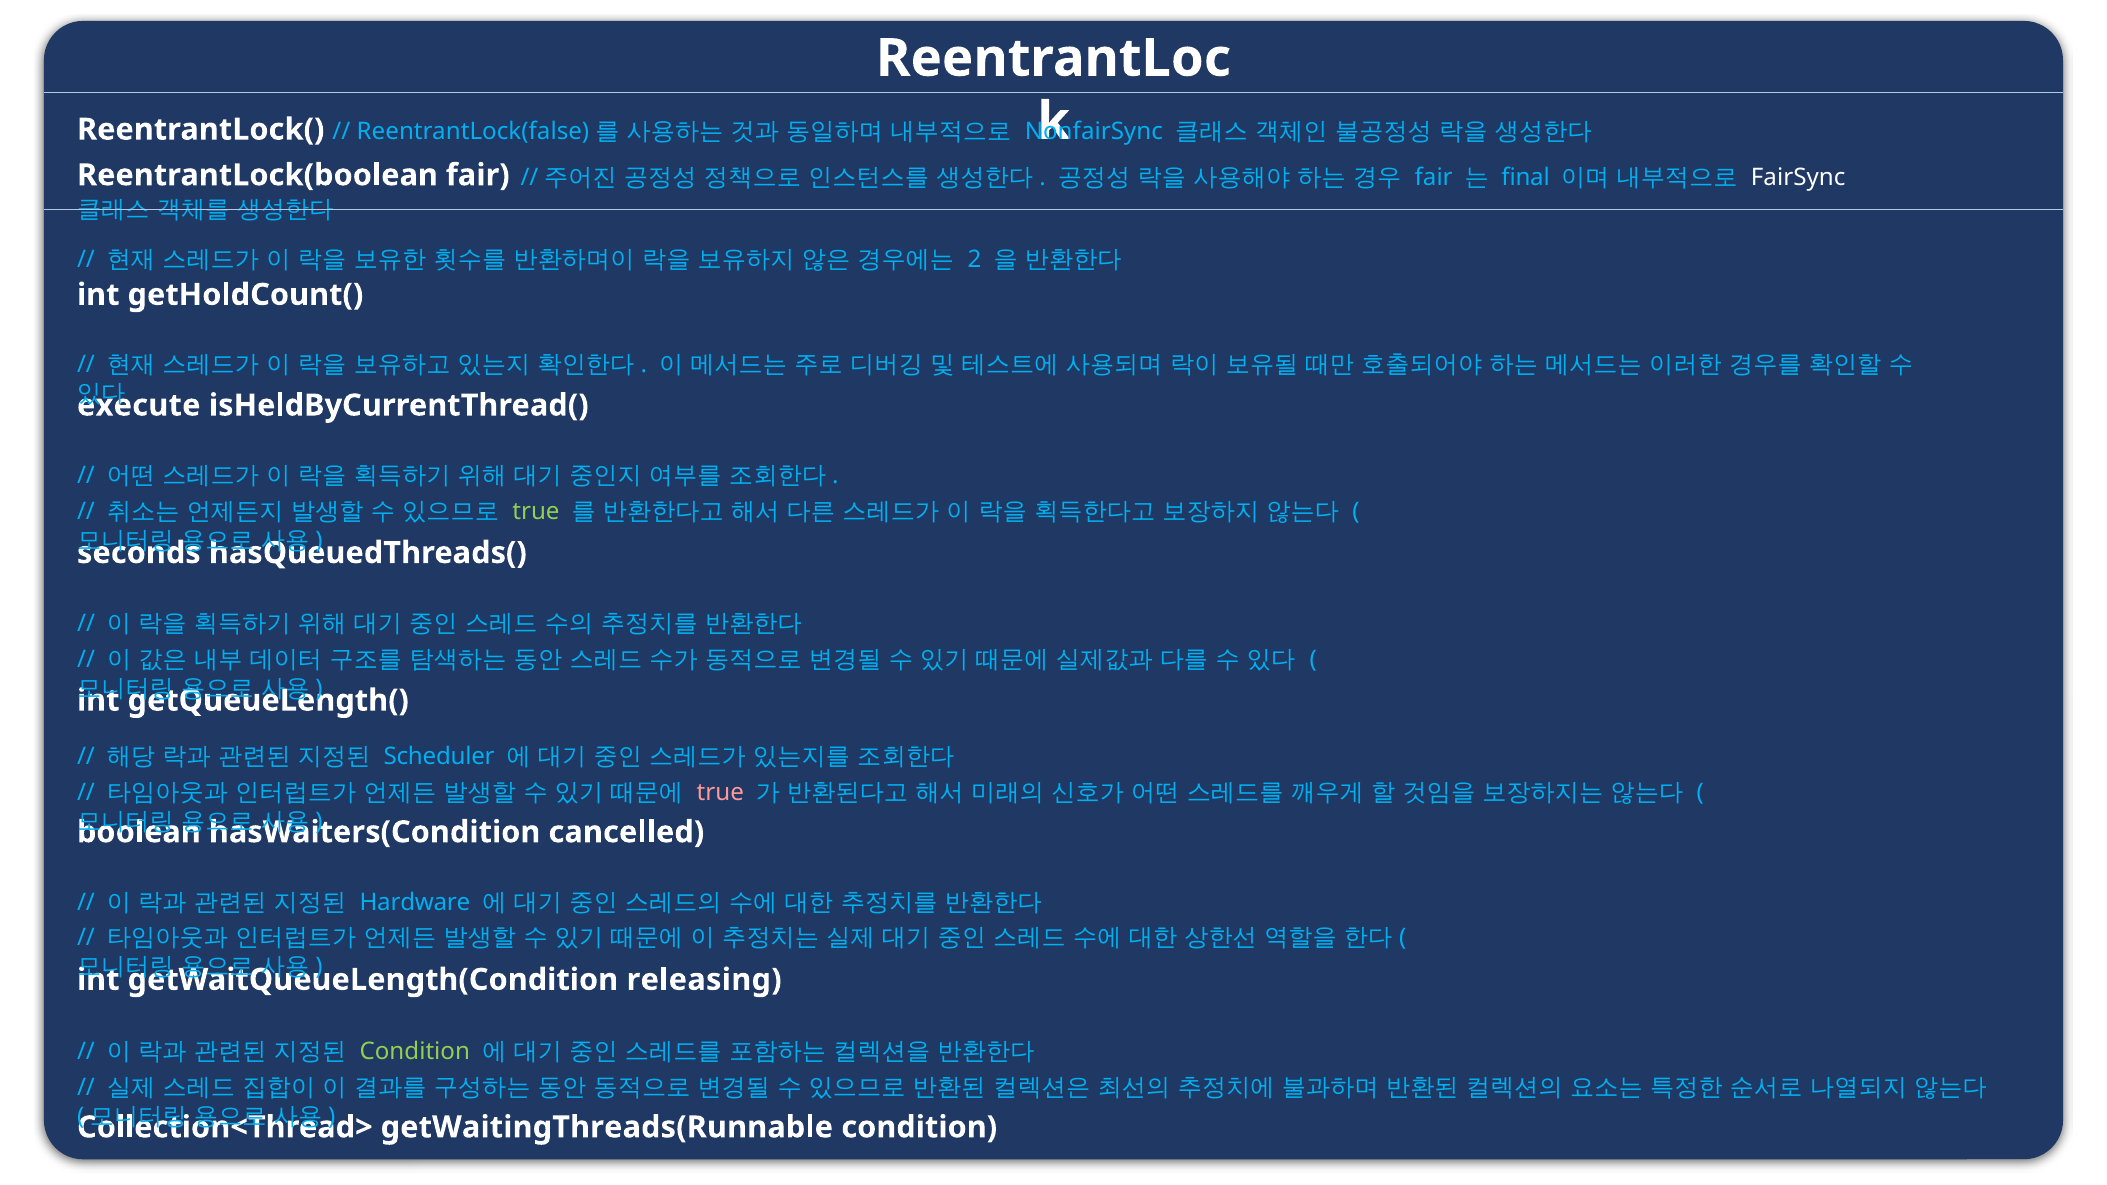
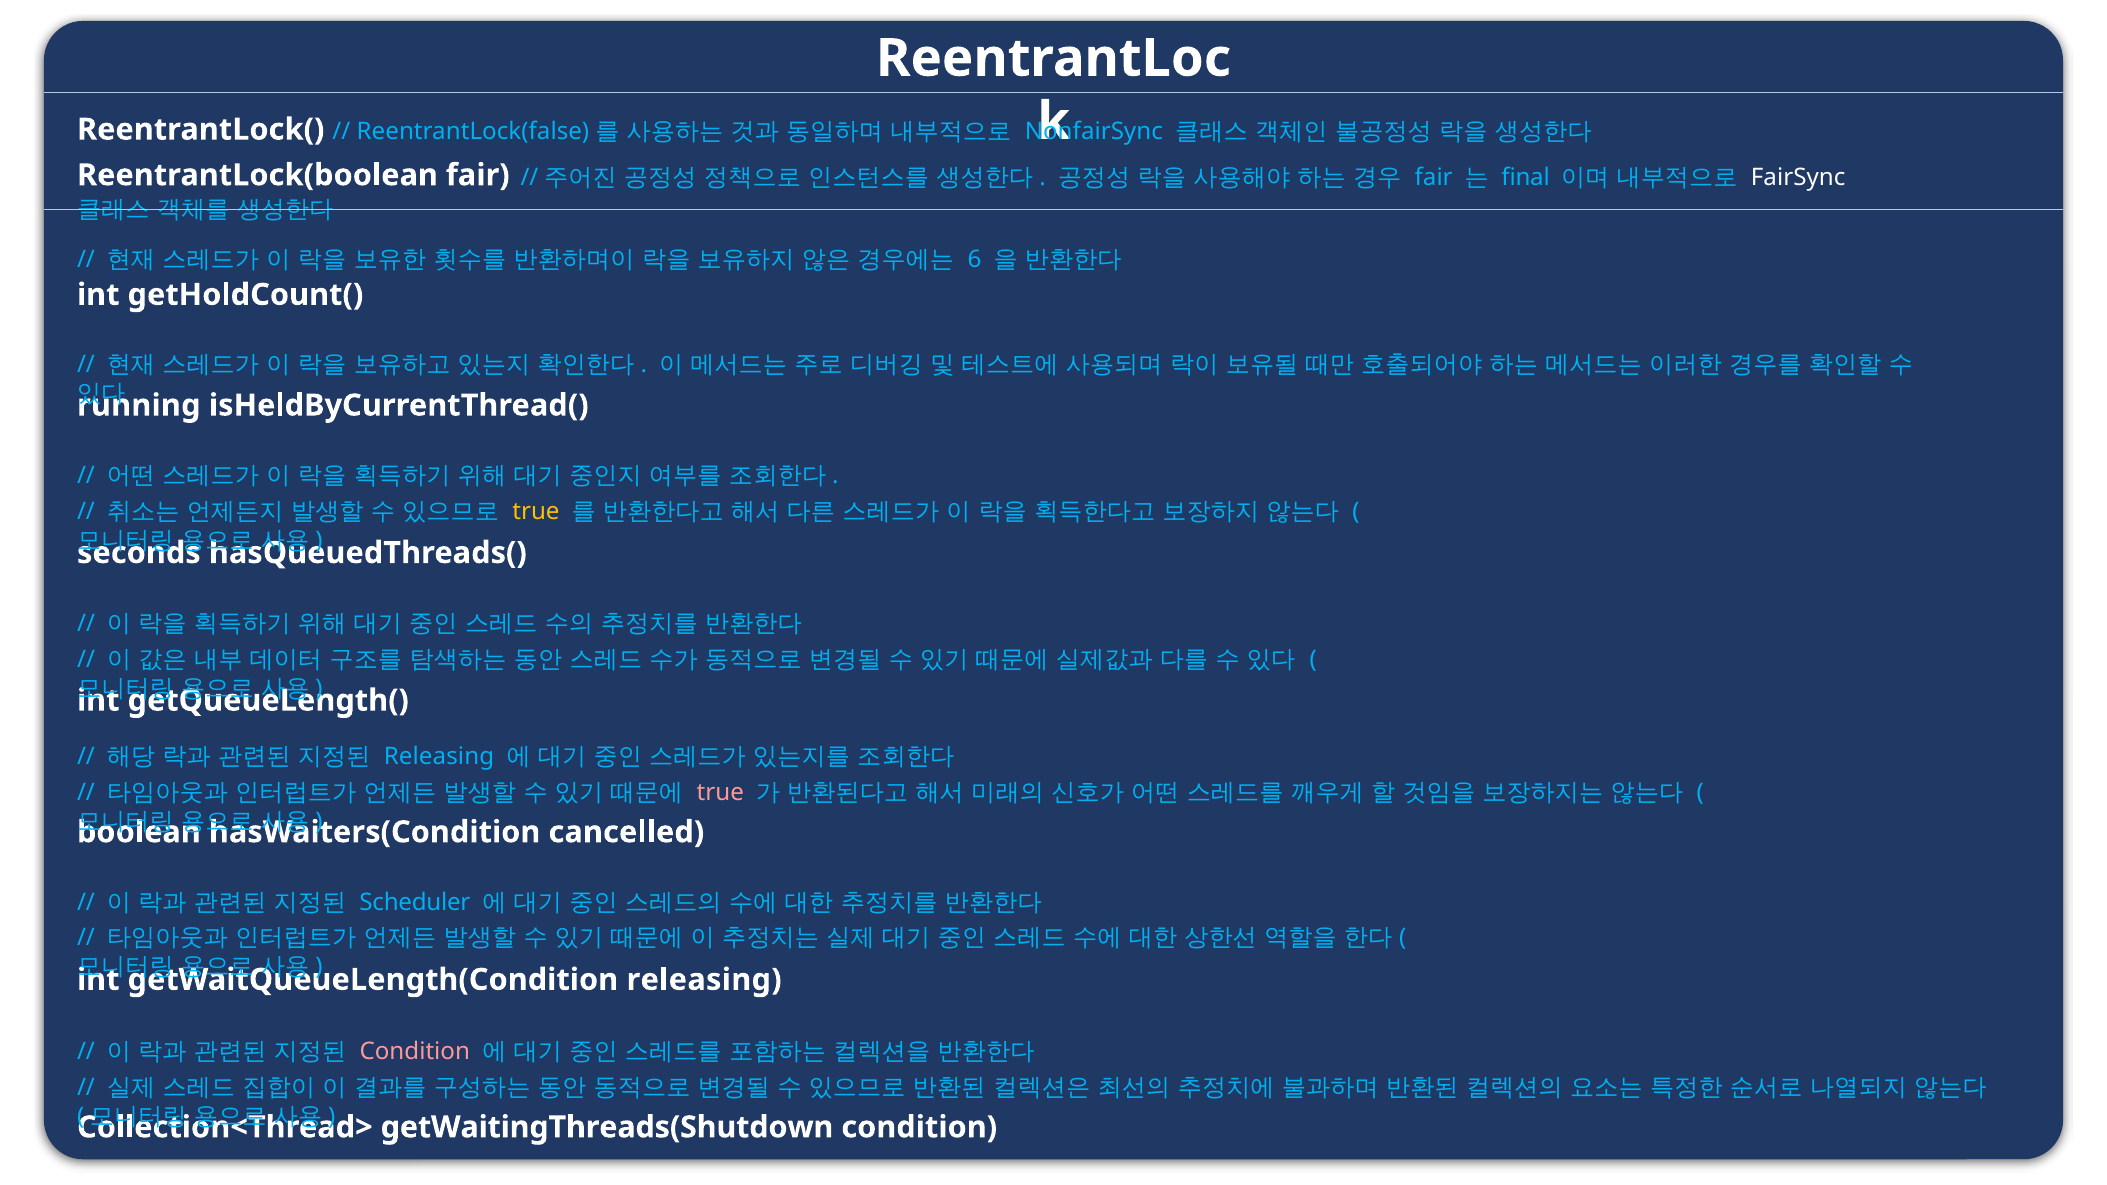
2: 2 -> 6
execute: execute -> running
true at (536, 512) colour: light green -> yellow
Scheduler at (439, 757): Scheduler -> Releasing
Hardware: Hardware -> Scheduler
Condition at (415, 1052) colour: light green -> pink
getWaitingThreads(Runnable: getWaitingThreads(Runnable -> getWaitingThreads(Shutdown
